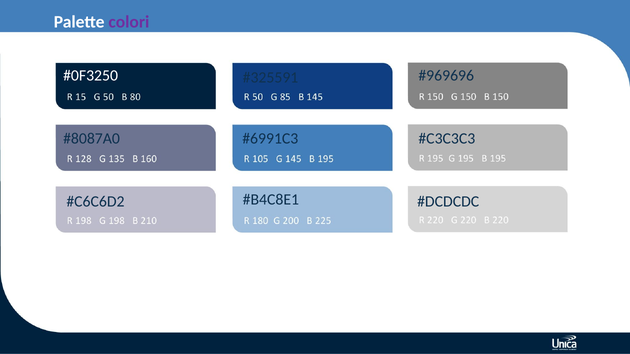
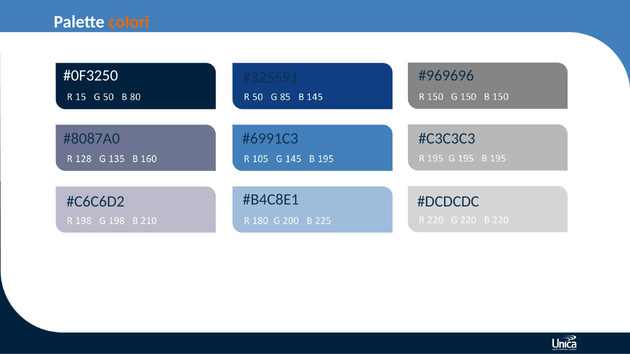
colori colour: purple -> orange
